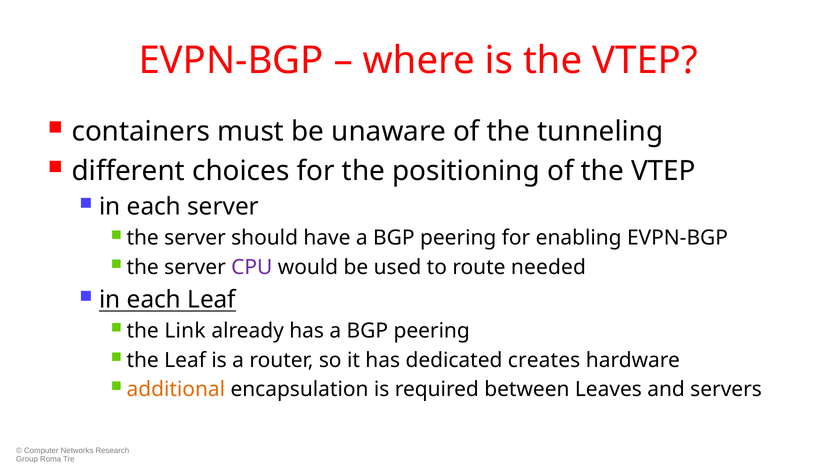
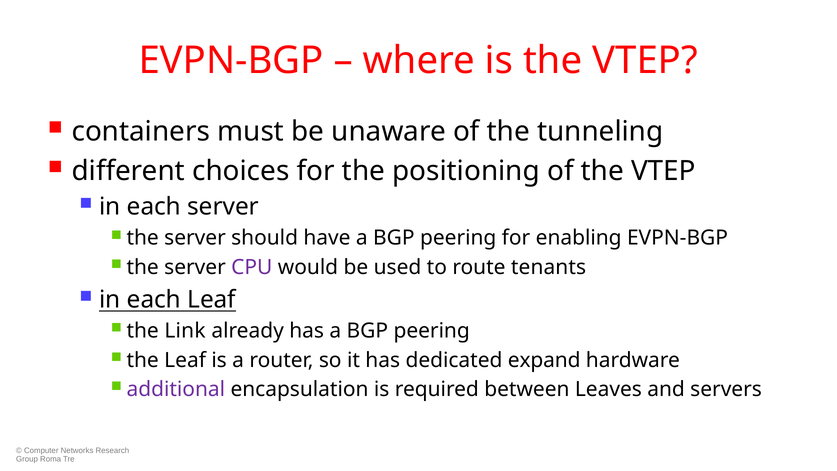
needed: needed -> tenants
creates: creates -> expand
additional colour: orange -> purple
